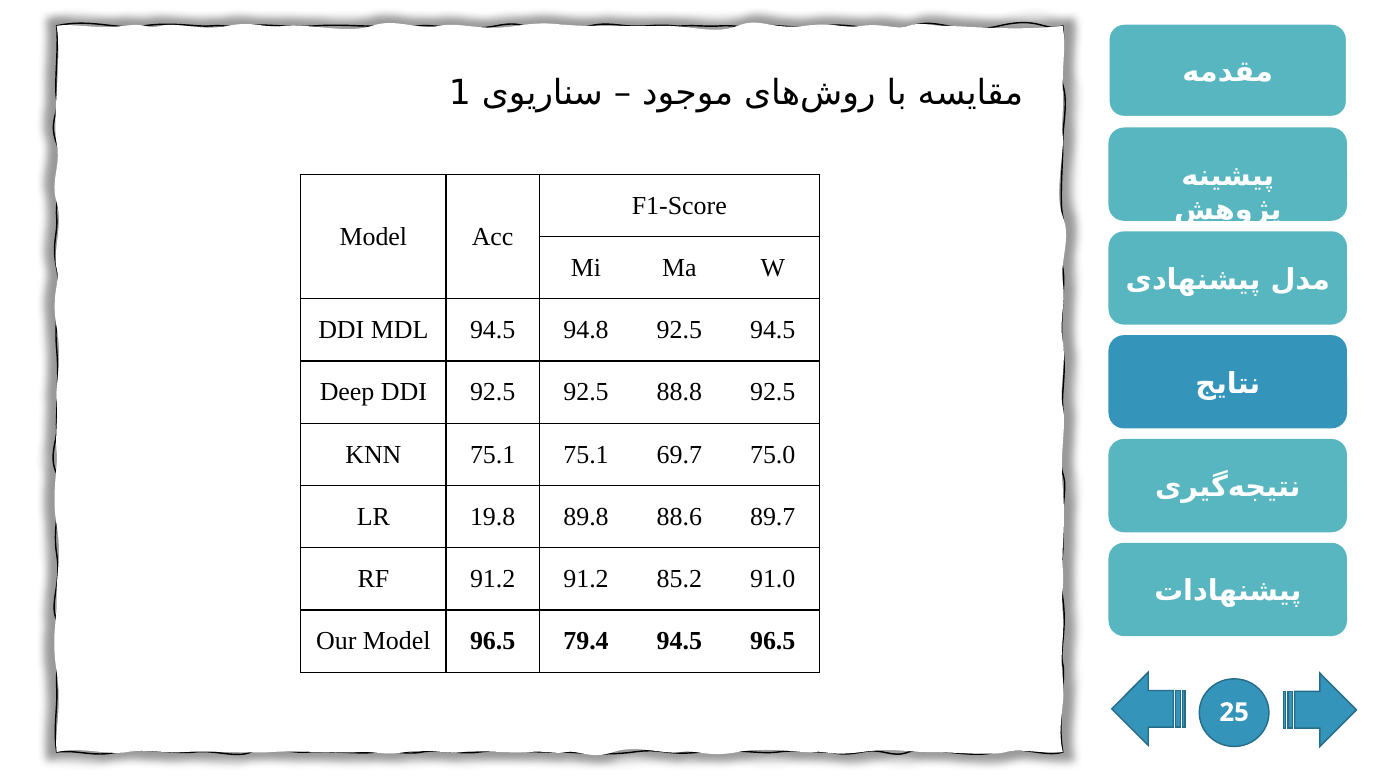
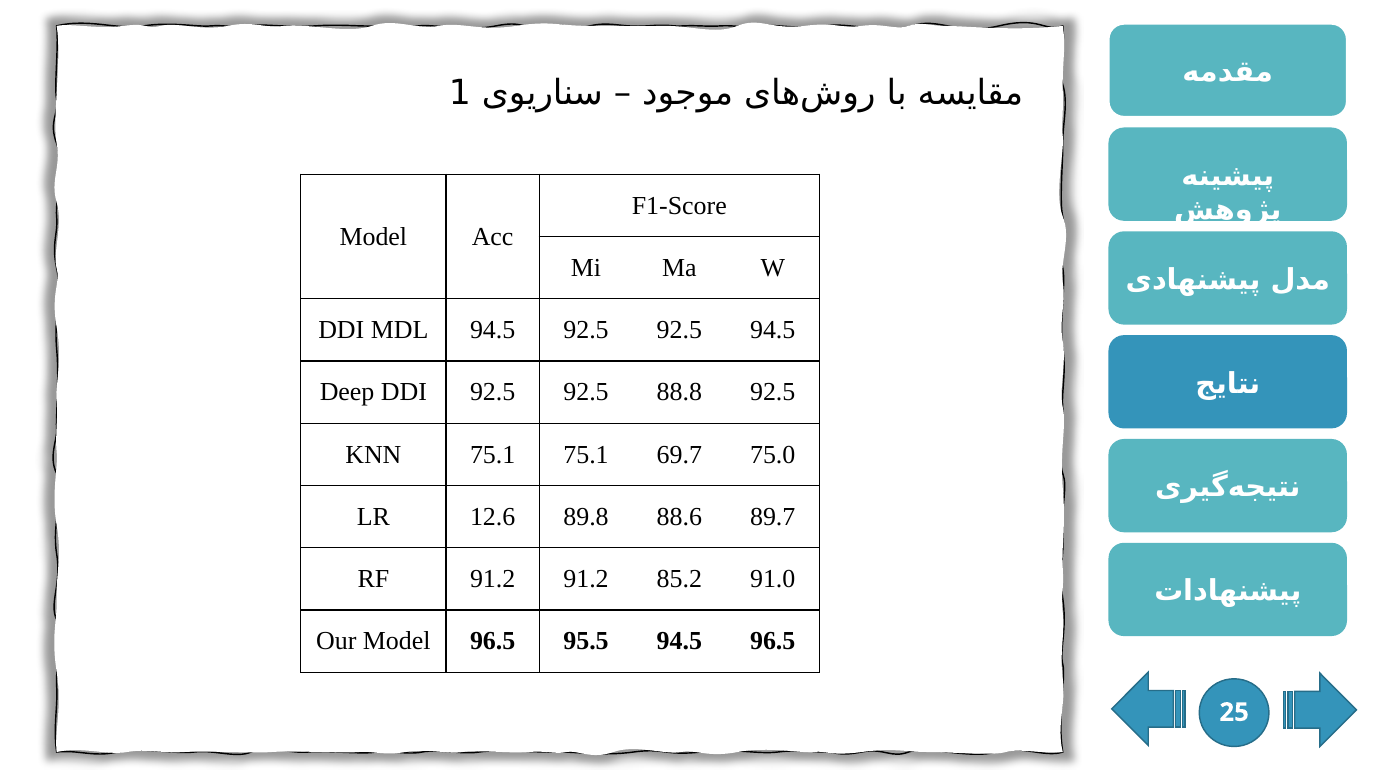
94.5 94.8: 94.8 -> 92.5
19.8: 19.8 -> 12.6
79.4: 79.4 -> 95.5
